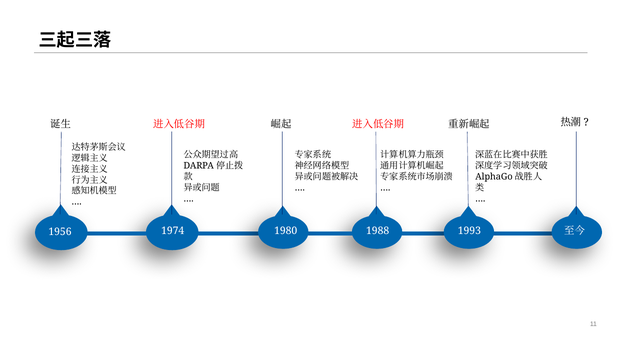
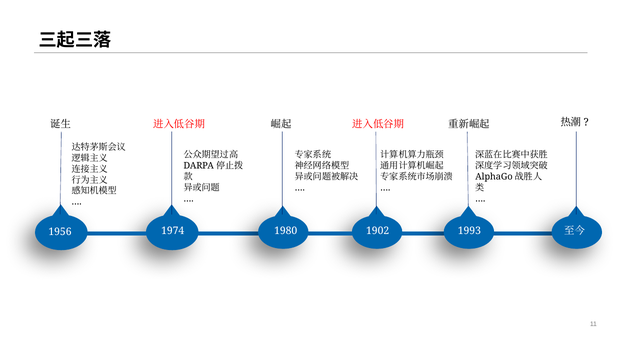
1988: 1988 -> 1902
